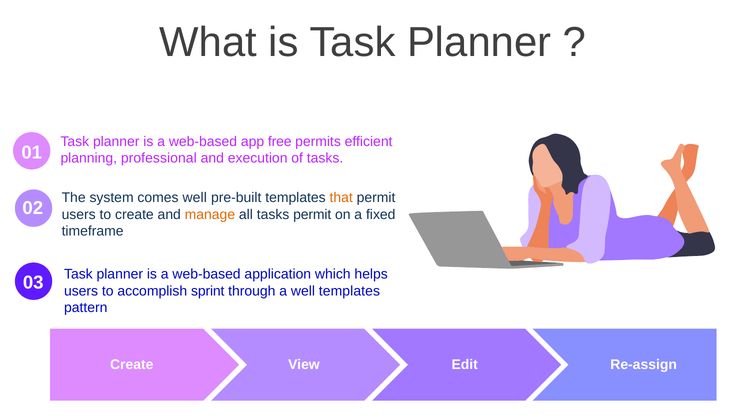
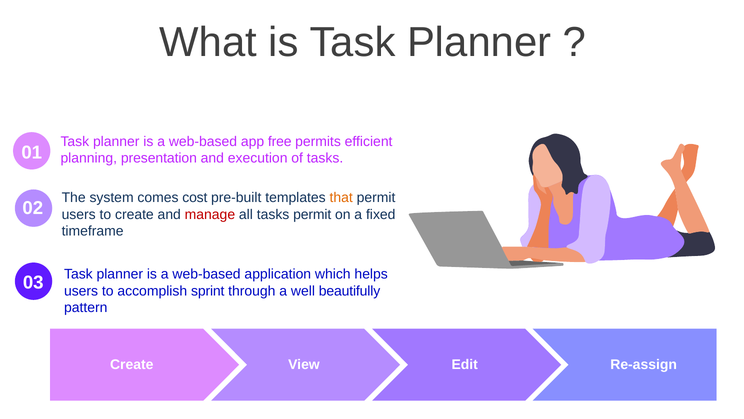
professional: professional -> presentation
comes well: well -> cost
manage colour: orange -> red
well templates: templates -> beautifully
